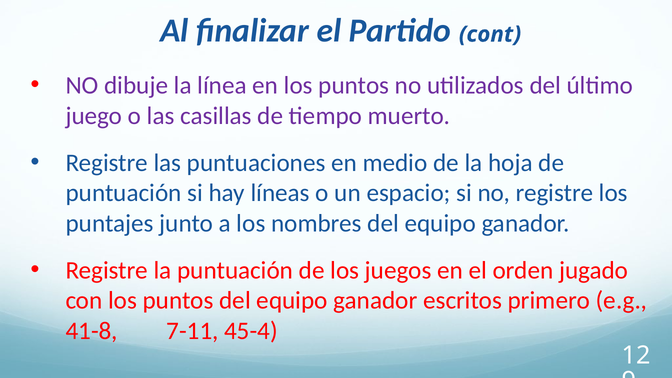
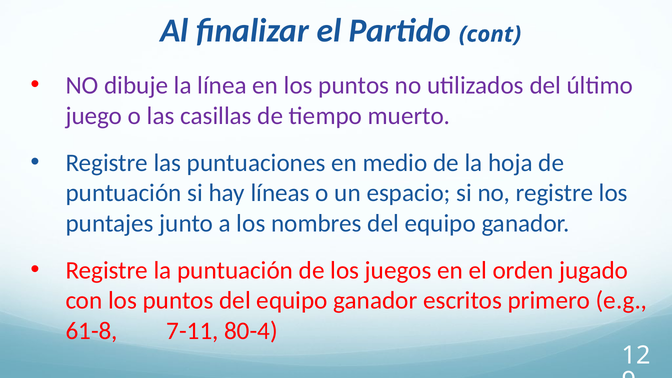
41-8: 41-8 -> 61-8
45-4: 45-4 -> 80-4
